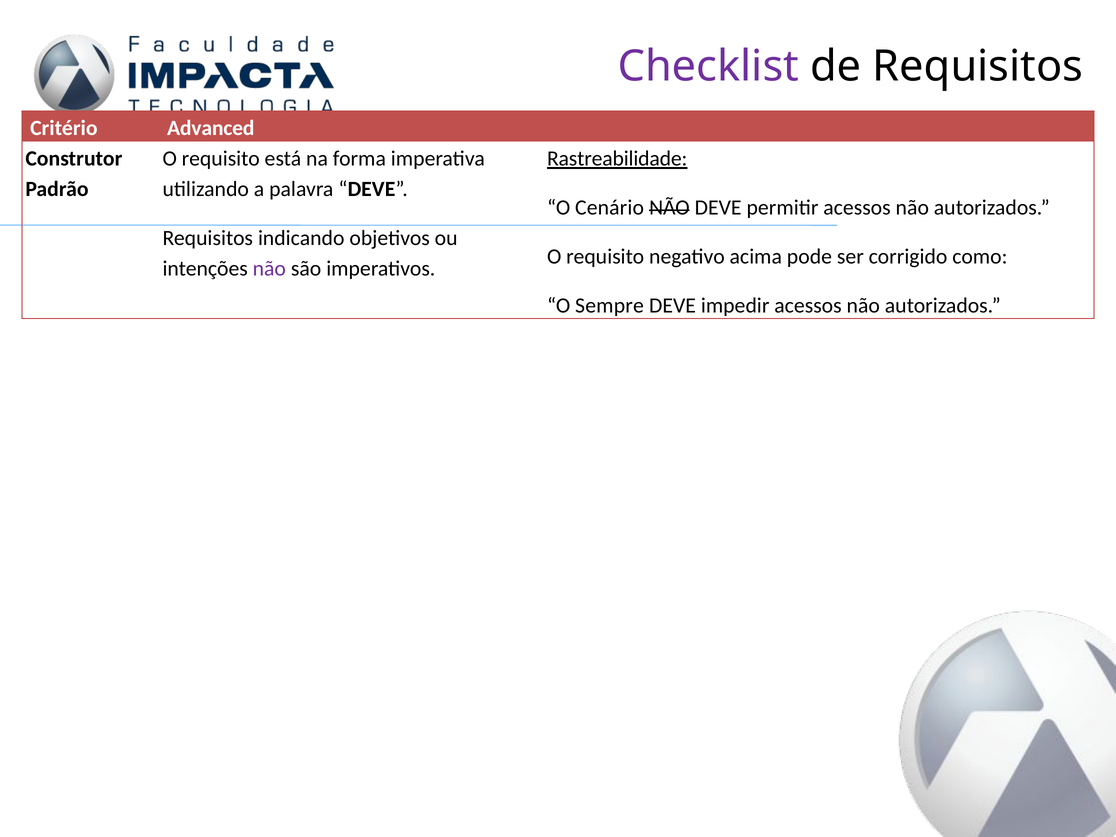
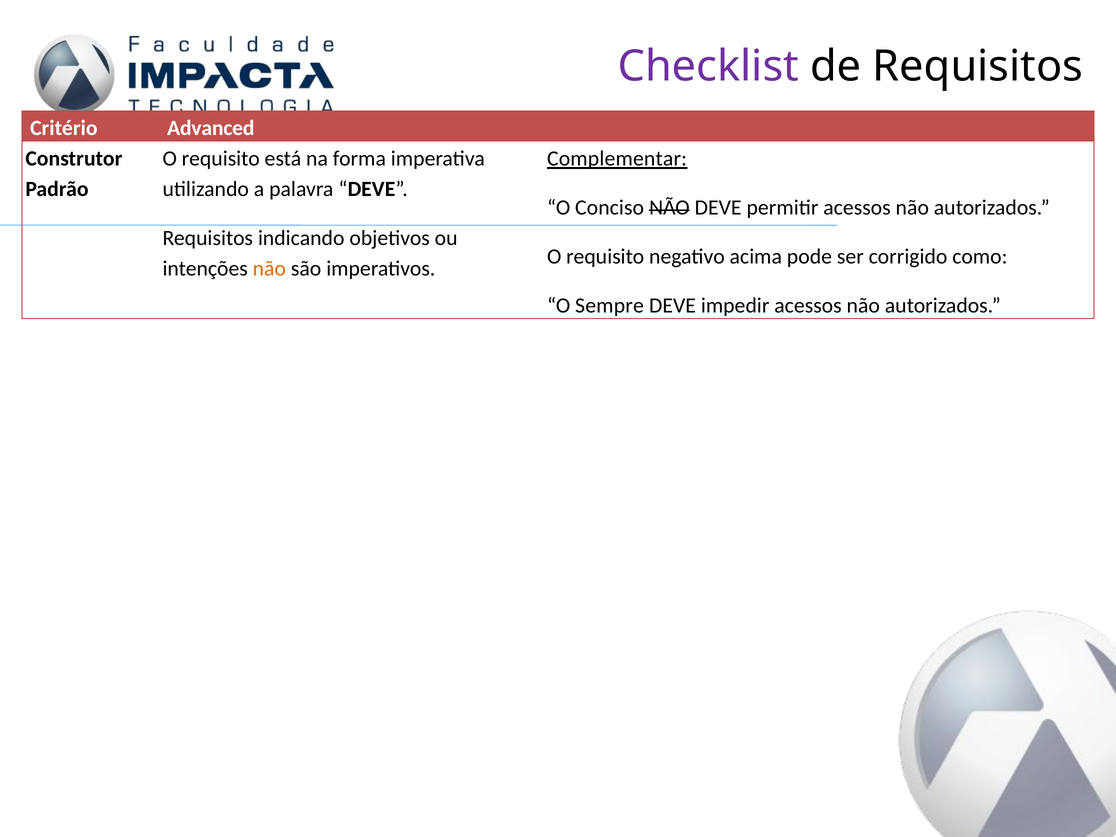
Rastreabilidade: Rastreabilidade -> Complementar
Cenário: Cenário -> Conciso
não at (269, 268) colour: purple -> orange
